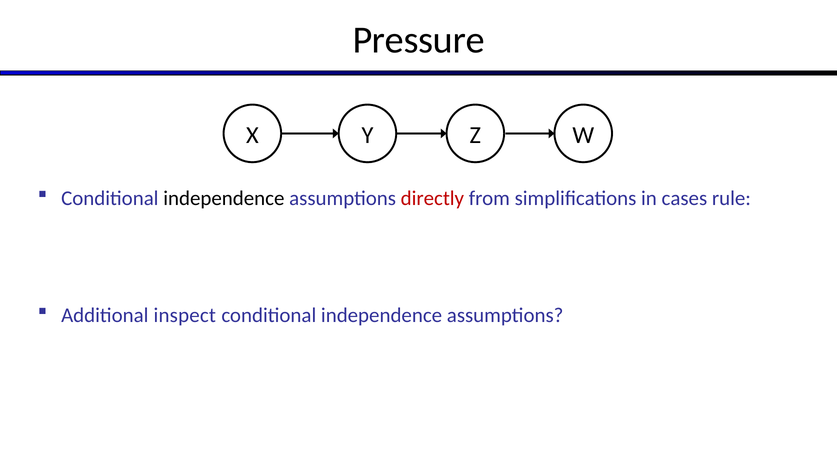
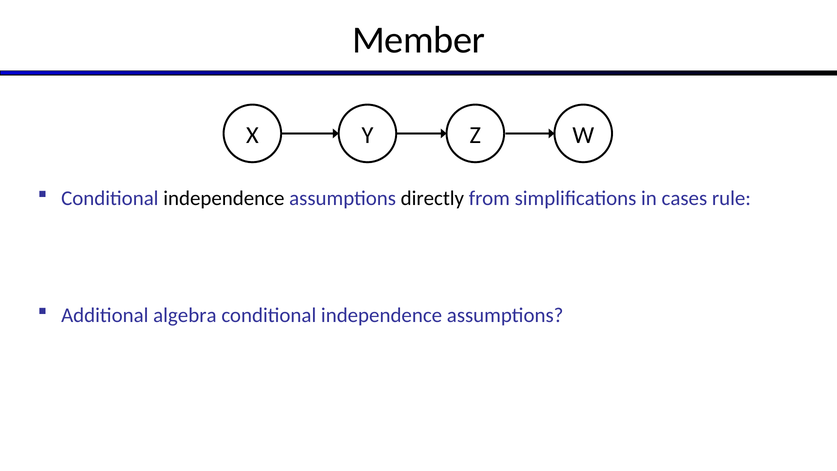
Pressure: Pressure -> Member
directly colour: red -> black
inspect: inspect -> algebra
